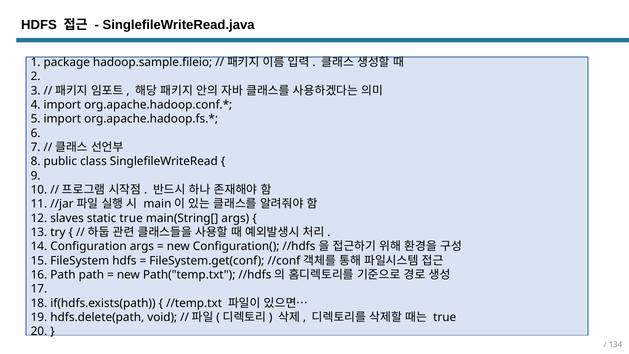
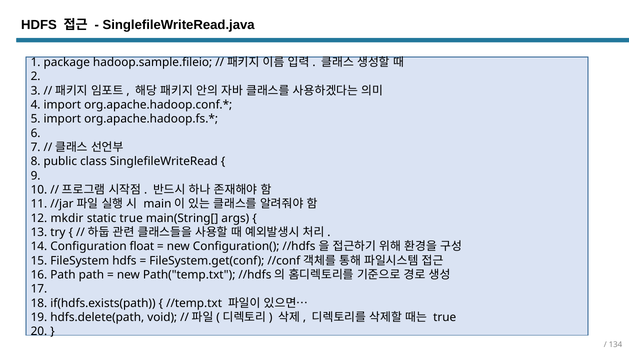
slaves: slaves -> mkdir
Configuration args: args -> float
